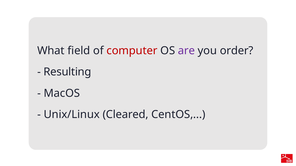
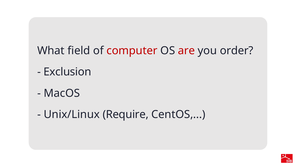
are colour: purple -> red
Resulting: Resulting -> Exclusion
Cleared: Cleared -> Require
